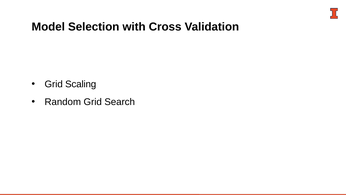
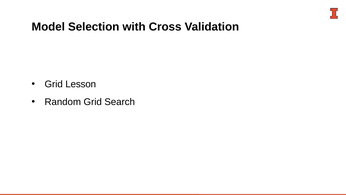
Scaling: Scaling -> Lesson
